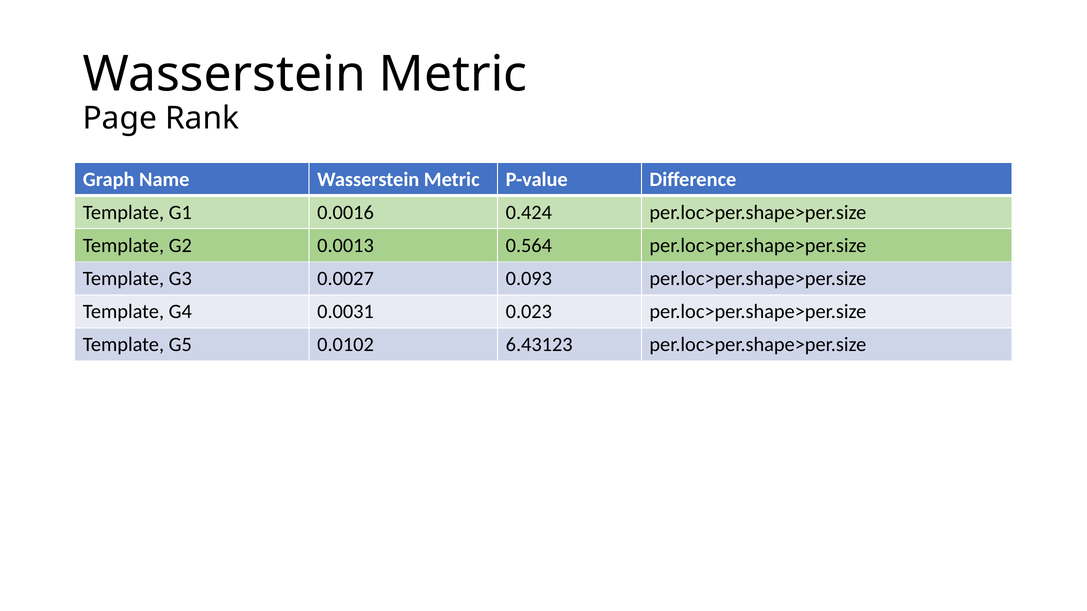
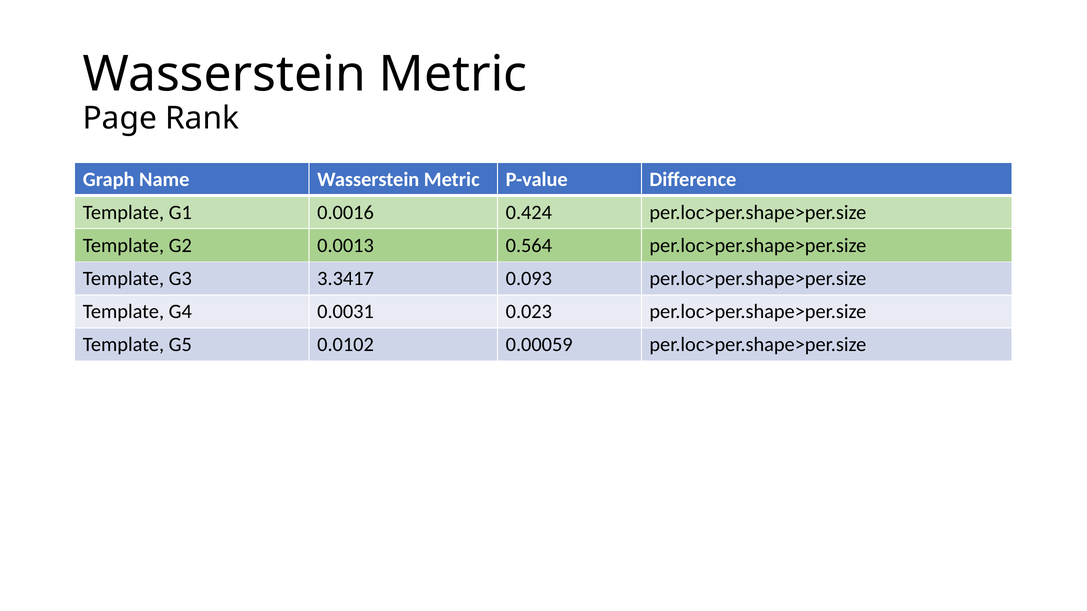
0.0027: 0.0027 -> 3.3417
6.43123: 6.43123 -> 0.00059
